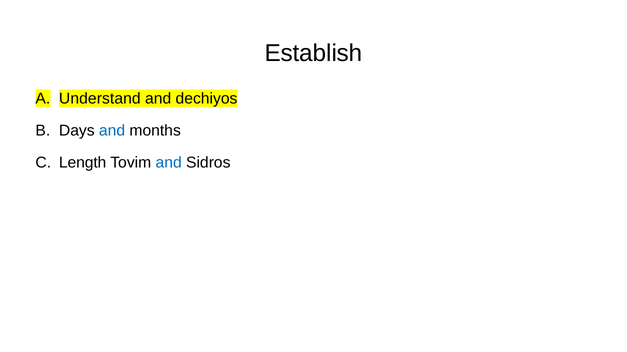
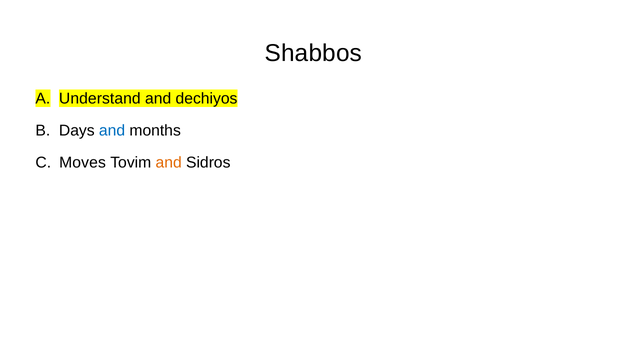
Establish: Establish -> Shabbos
Length: Length -> Moves
and at (169, 163) colour: blue -> orange
